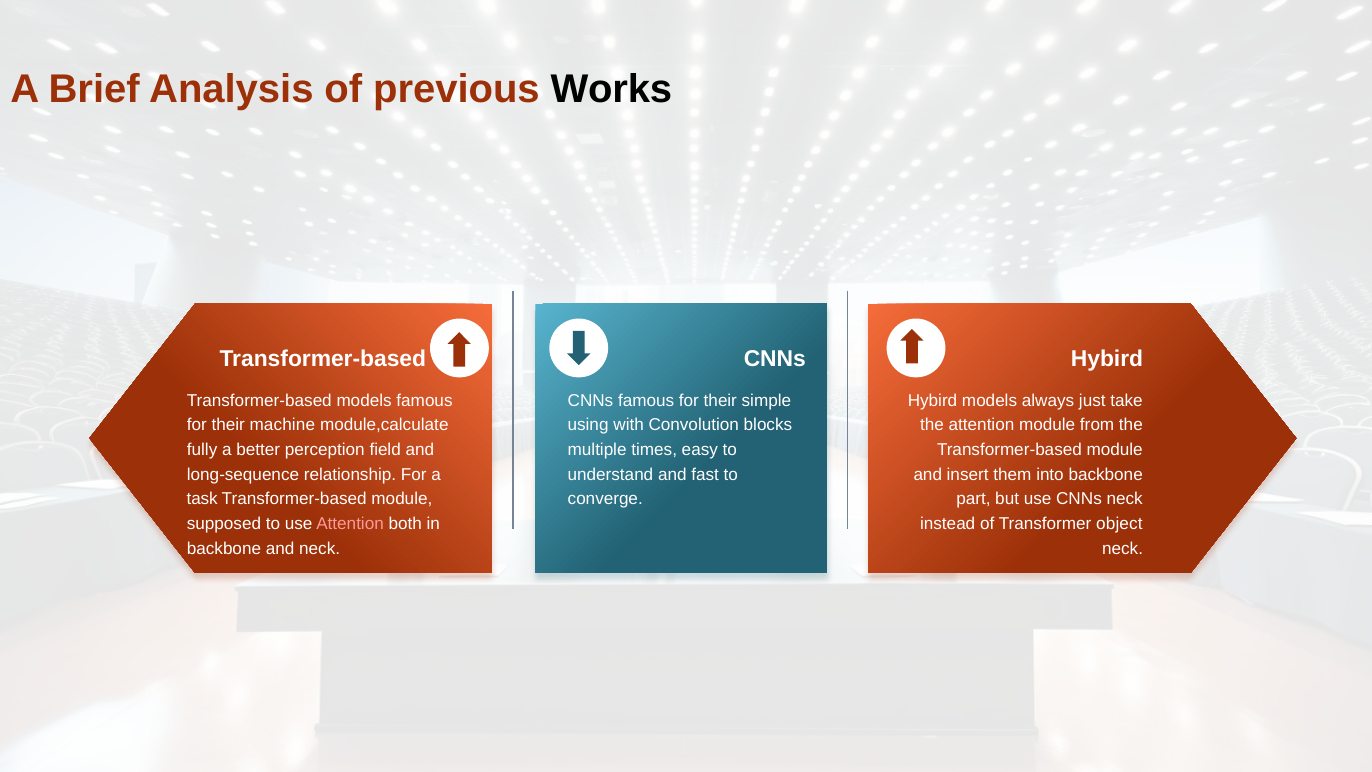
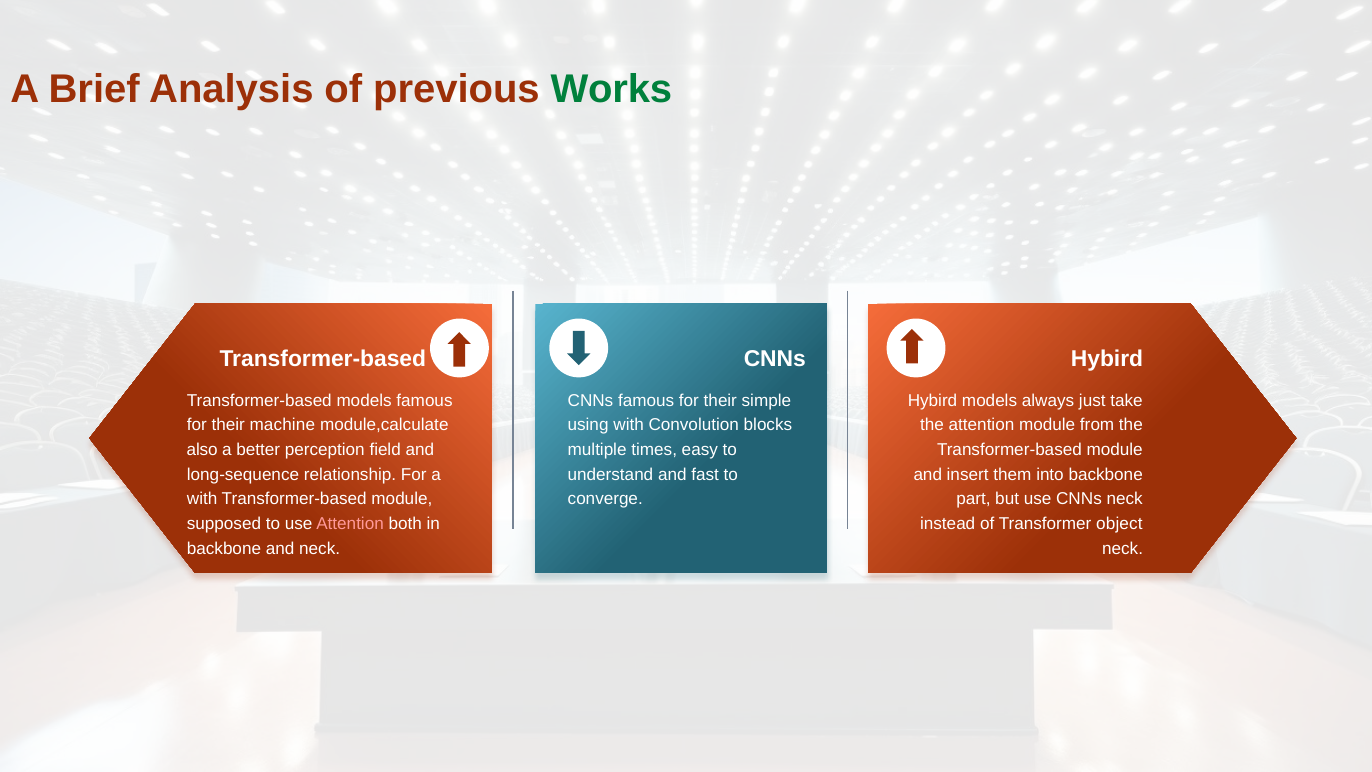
Works colour: black -> green
fully: fully -> also
task at (202, 499): task -> with
